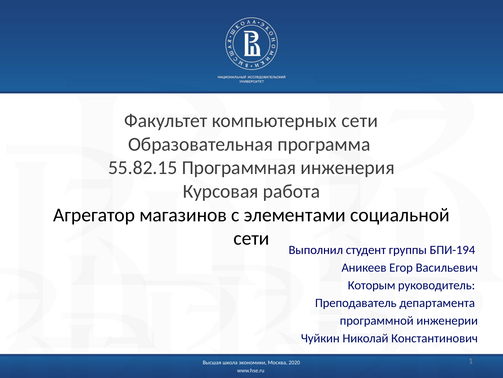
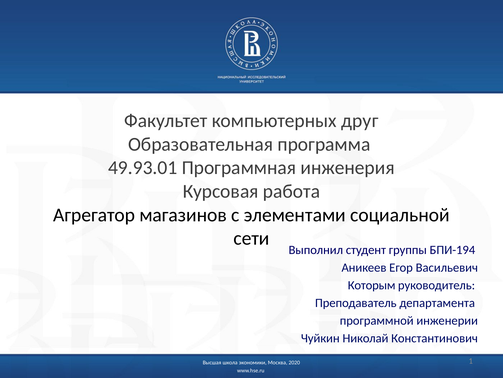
компьютерных сети: сети -> друг
55.82.15: 55.82.15 -> 49.93.01
